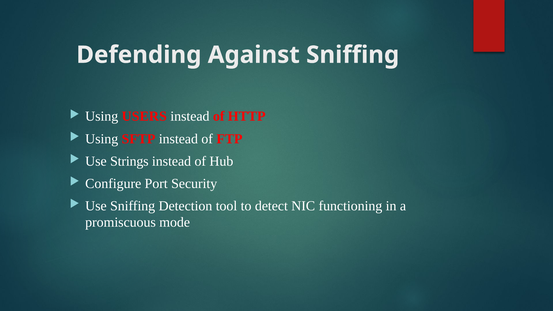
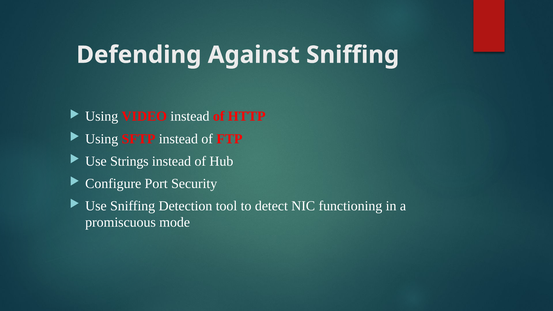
USERS: USERS -> VIDEO
